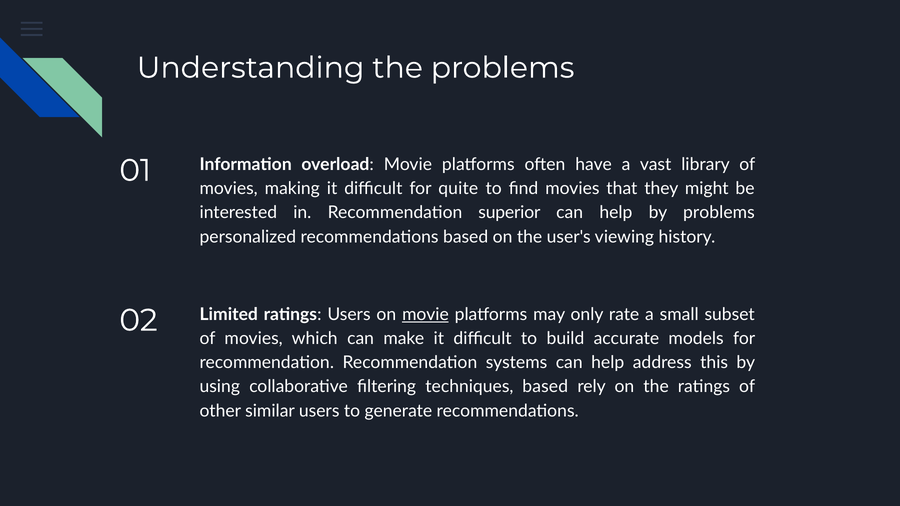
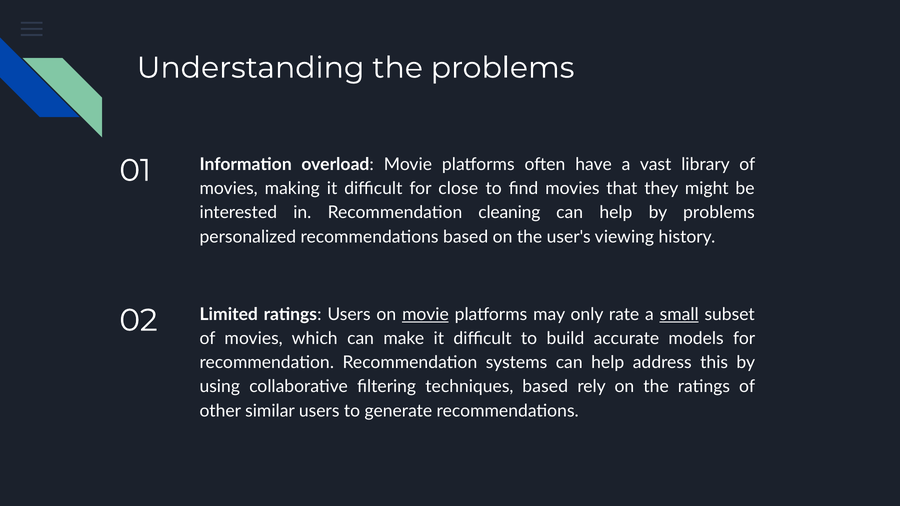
quite: quite -> close
superior: superior -> cleaning
small underline: none -> present
